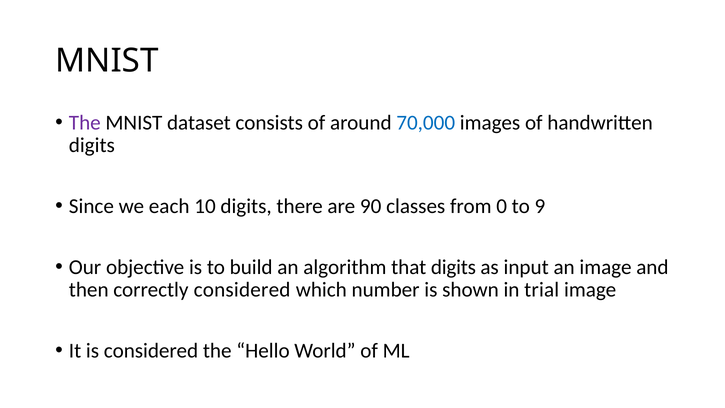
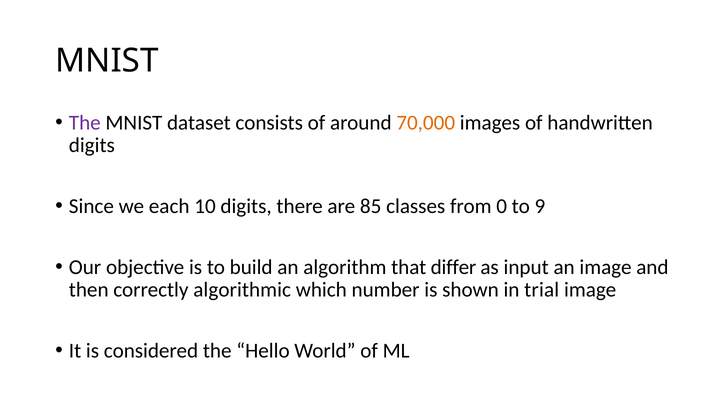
70,000 colour: blue -> orange
90: 90 -> 85
that digits: digits -> differ
correctly considered: considered -> algorithmic
